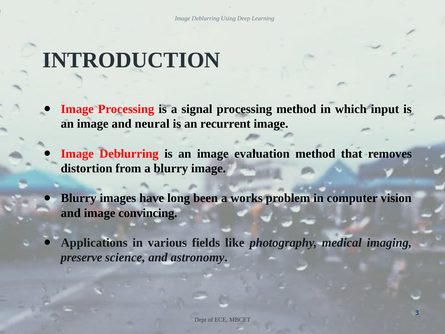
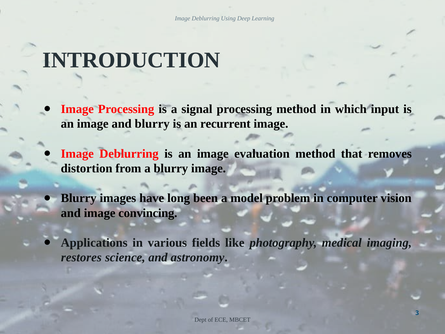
and neural: neural -> blurry
works: works -> model
preserve: preserve -> restores
